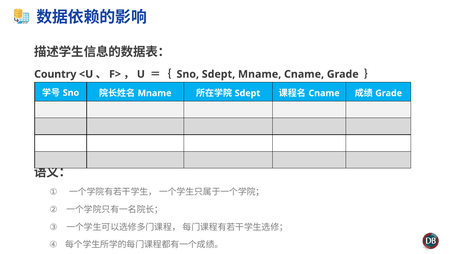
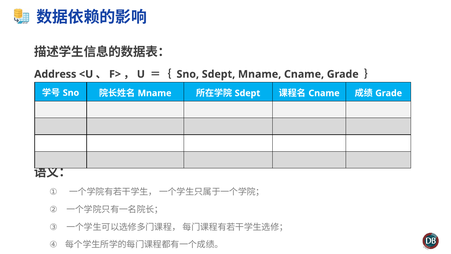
Country: Country -> Address
